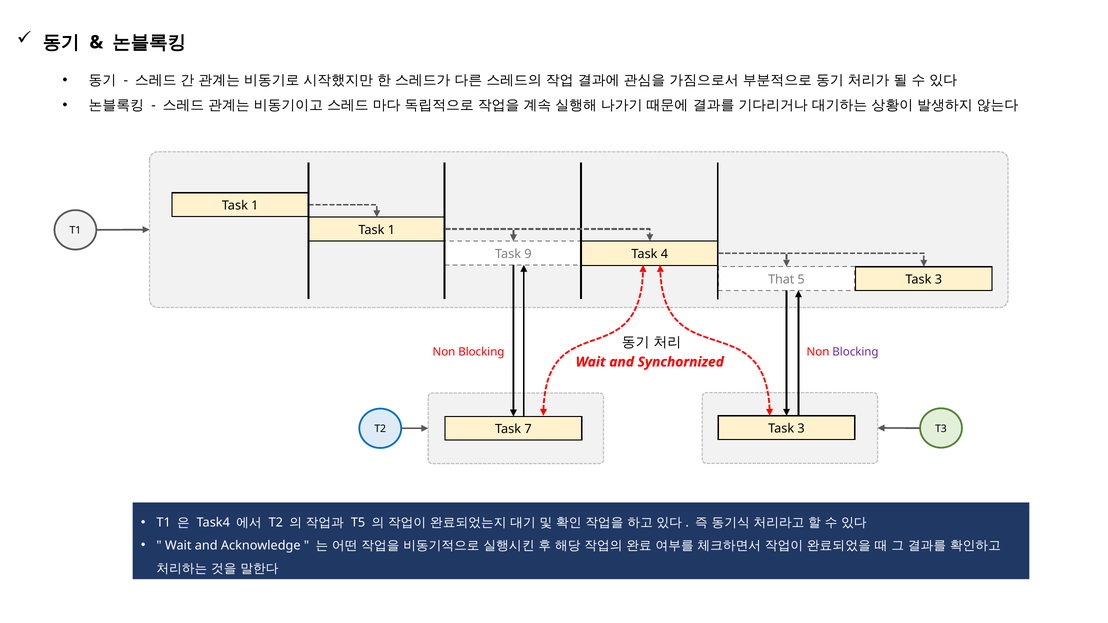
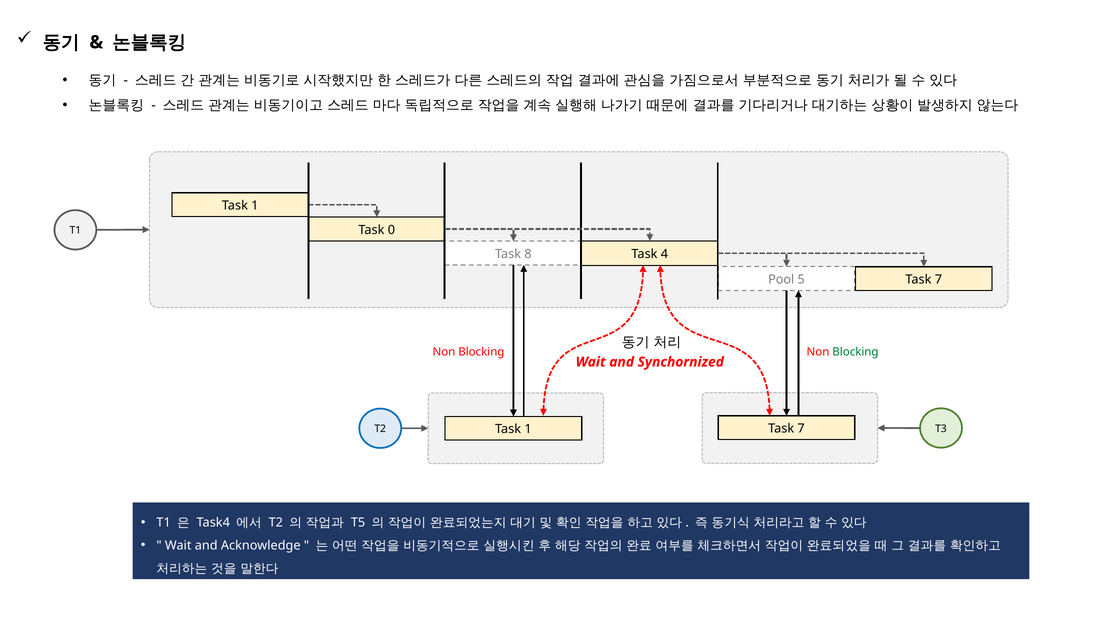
T1 Task 1: 1 -> 0
9: 9 -> 8
That: That -> Pool
3 at (938, 280): 3 -> 7
Blocking at (855, 352) colour: purple -> green
3 at (801, 429): 3 -> 7
7 at (528, 429): 7 -> 1
